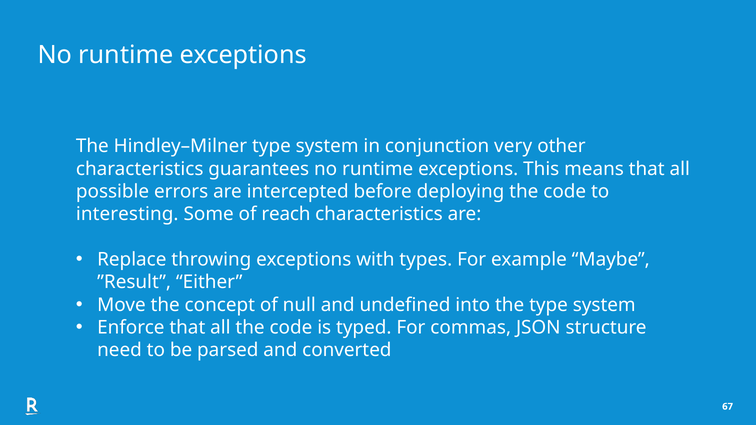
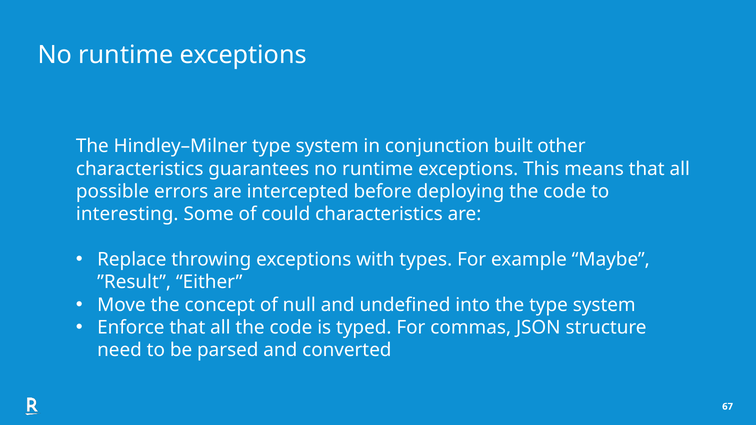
very: very -> built
reach: reach -> could
